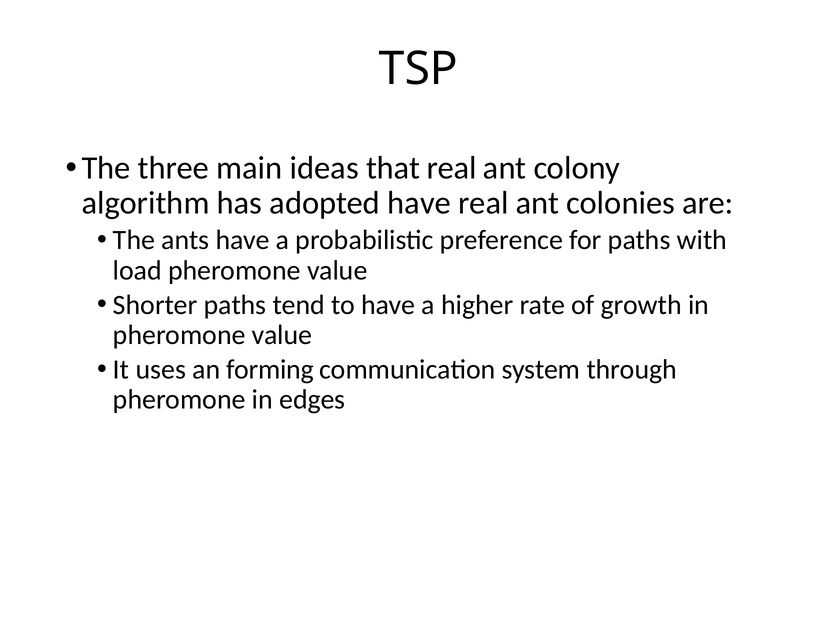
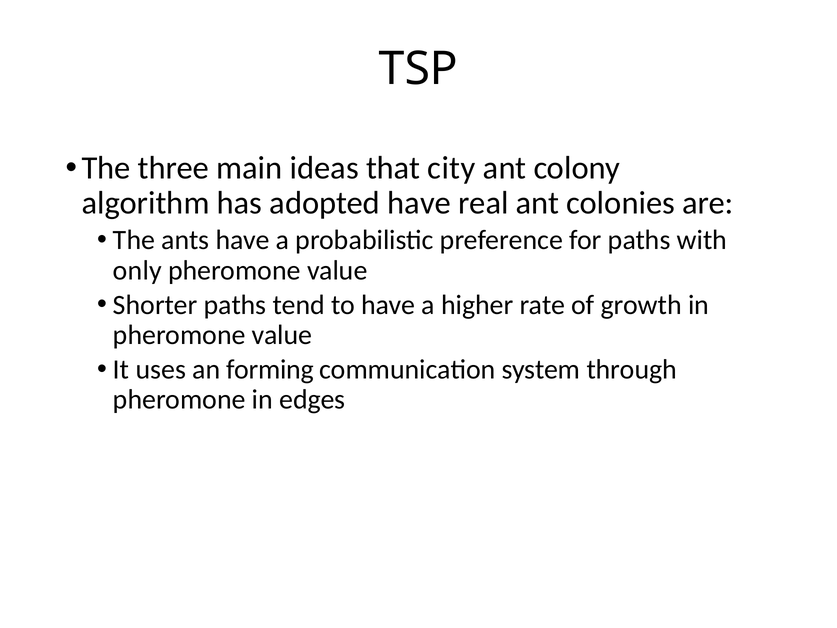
that real: real -> city
load: load -> only
